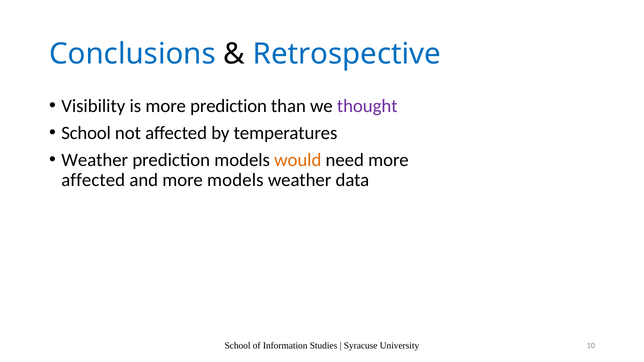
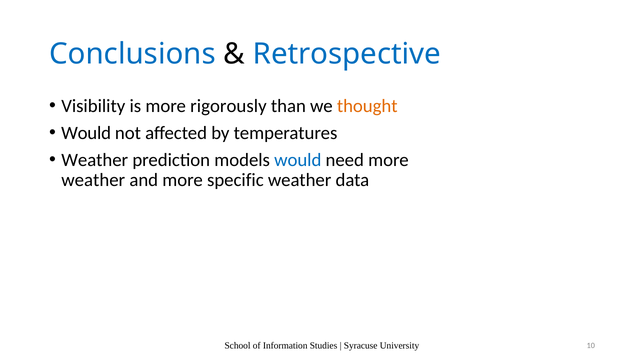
more prediction: prediction -> rigorously
thought colour: purple -> orange
School at (86, 133): School -> Would
would at (298, 160) colour: orange -> blue
affected at (93, 180): affected -> weather
more models: models -> specific
